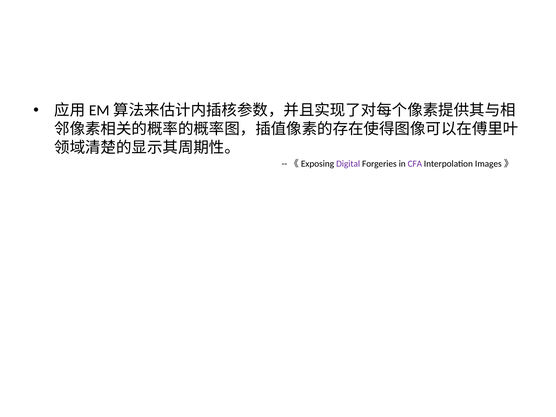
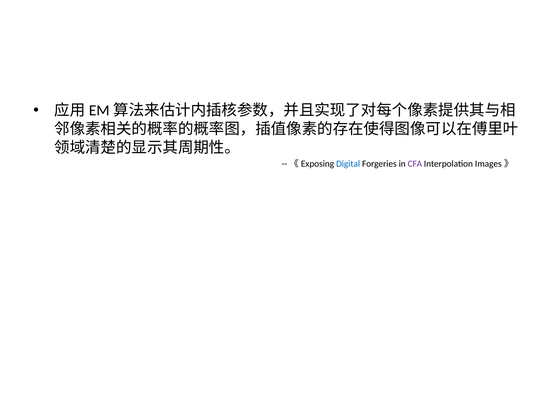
Digital colour: purple -> blue
